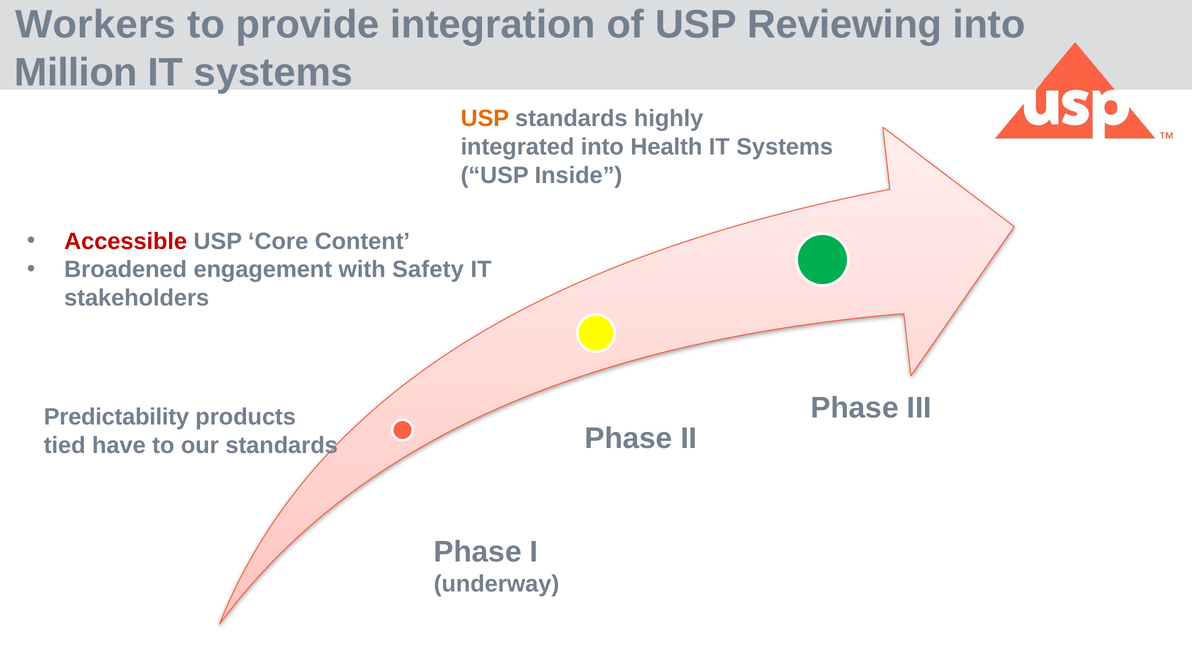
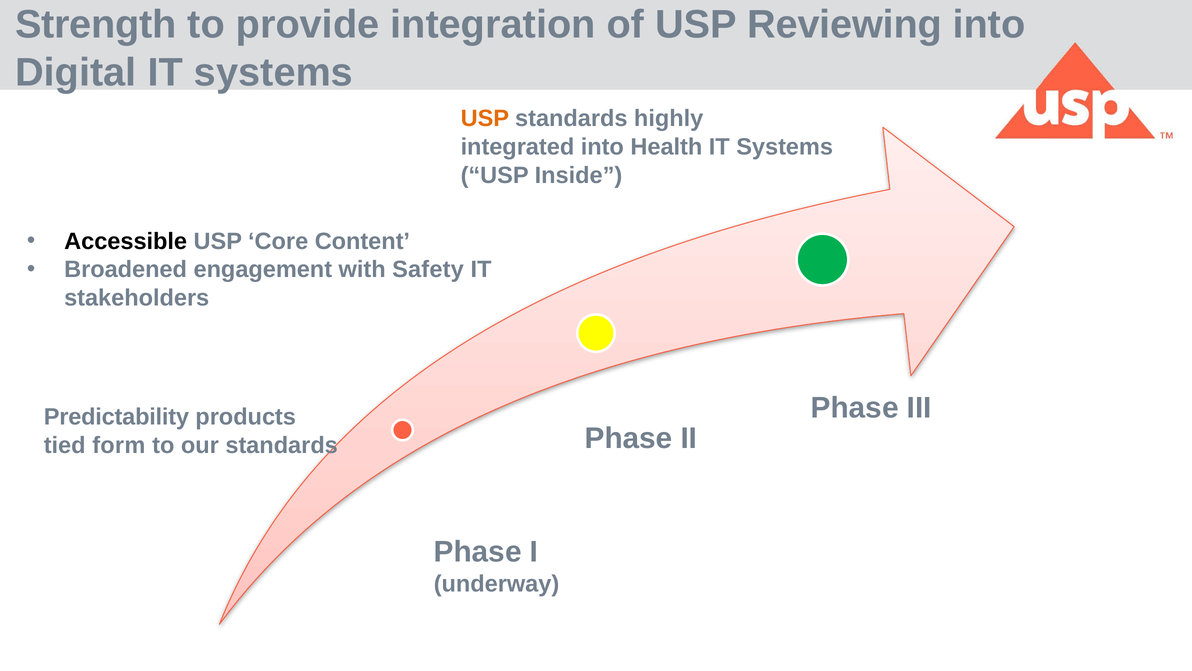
Workers: Workers -> Strength
Million: Million -> Digital
Accessible colour: red -> black
have: have -> form
